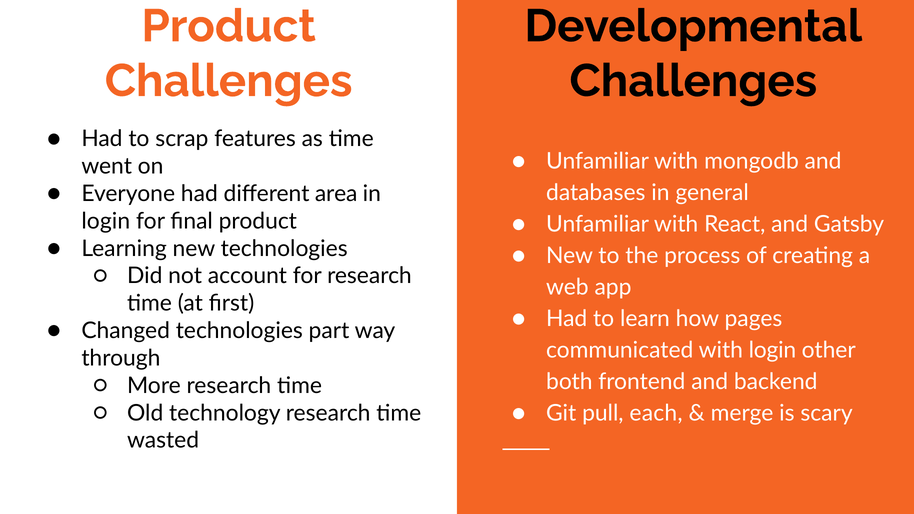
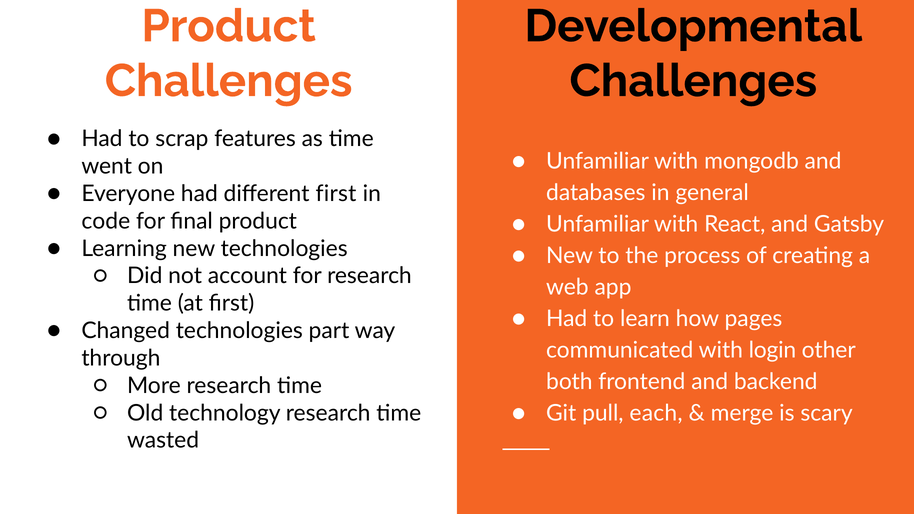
different area: area -> first
login at (106, 221): login -> code
